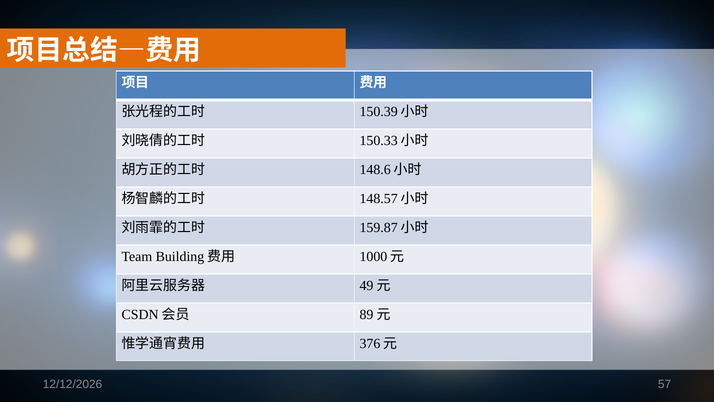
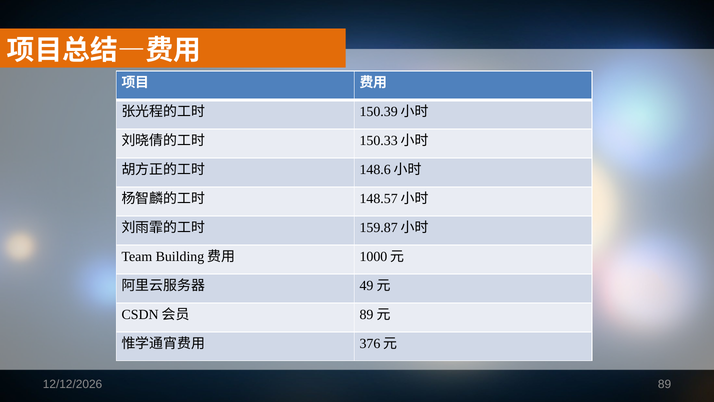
57: 57 -> 89
